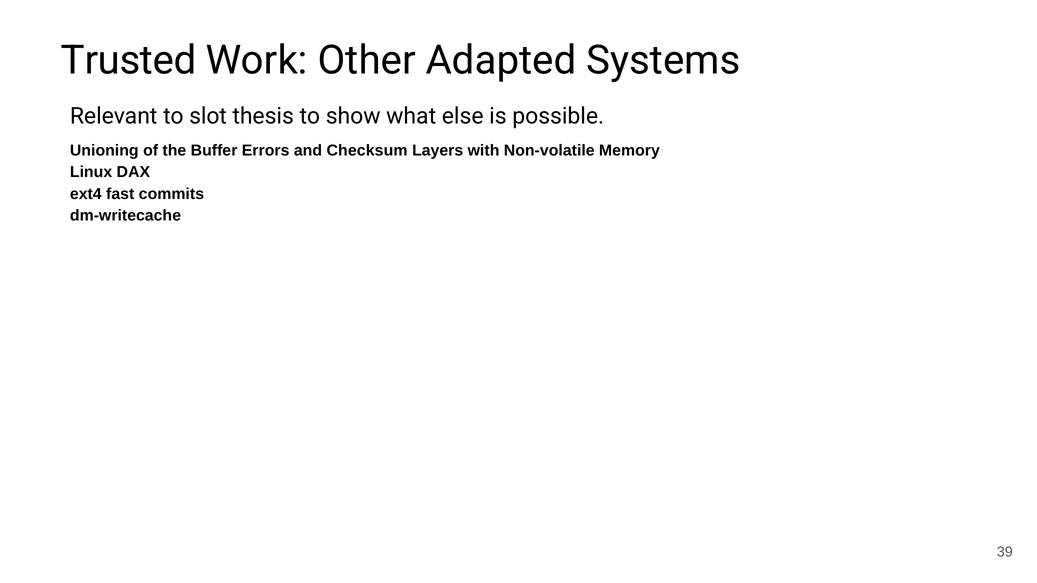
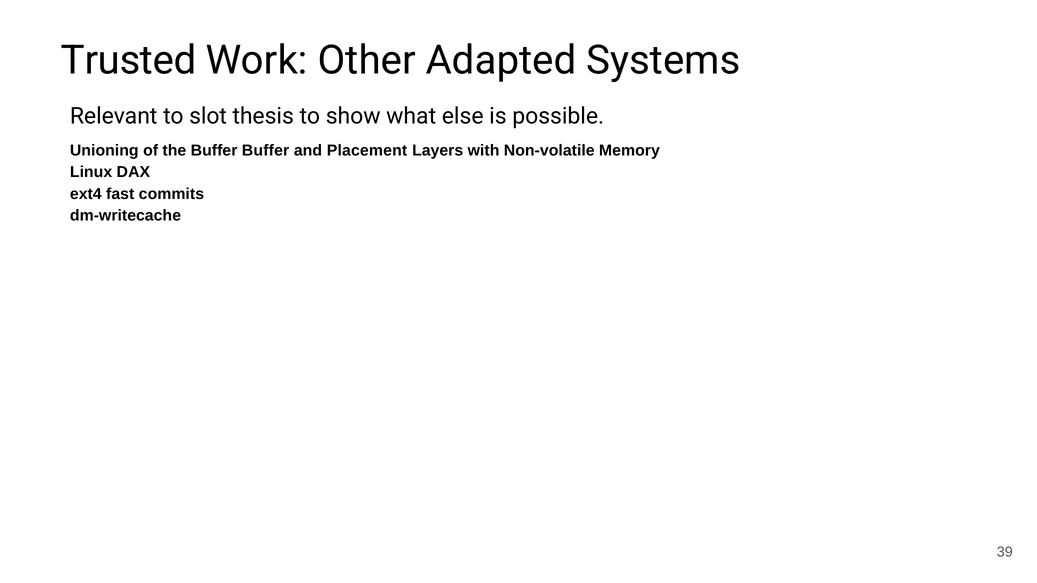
Buffer Errors: Errors -> Buffer
Checksum: Checksum -> Placement
